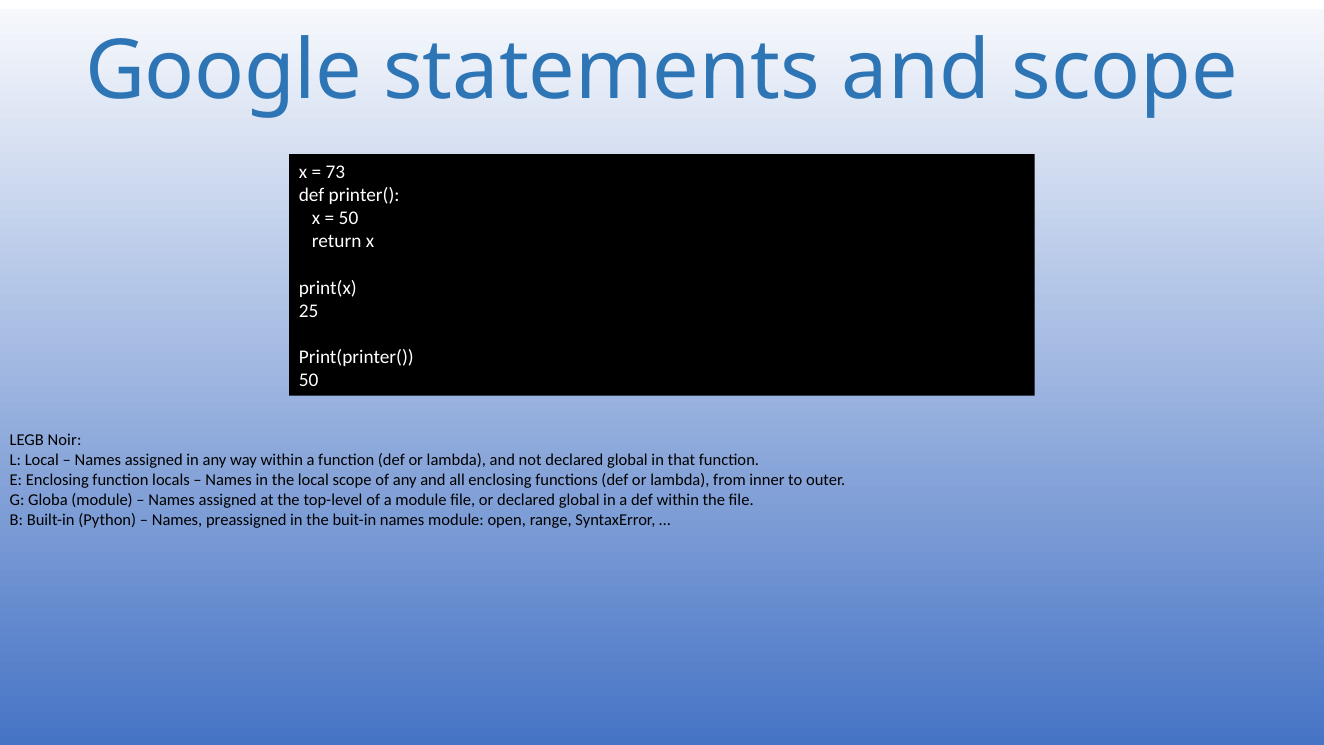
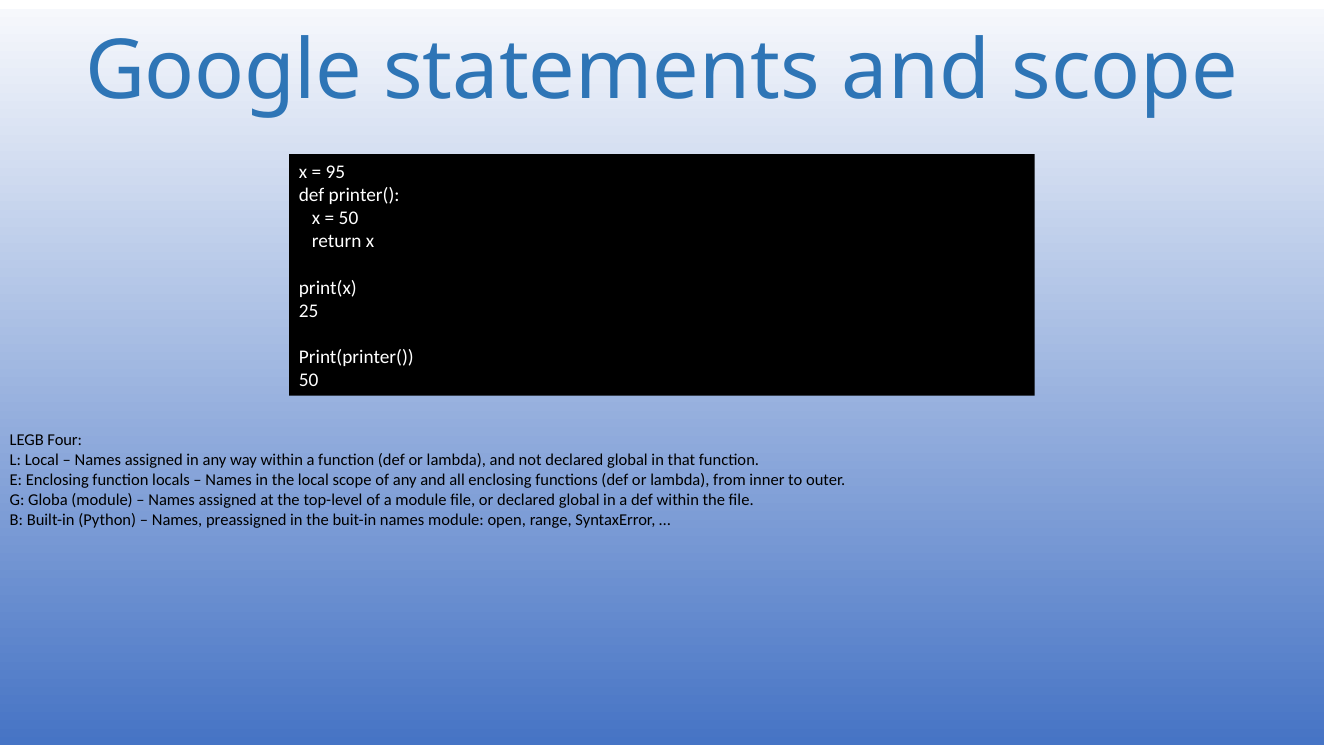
73: 73 -> 95
Noir: Noir -> Four
